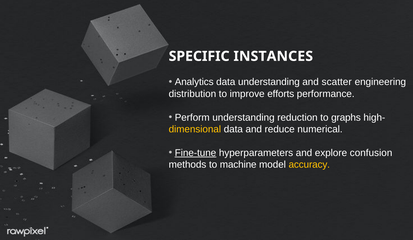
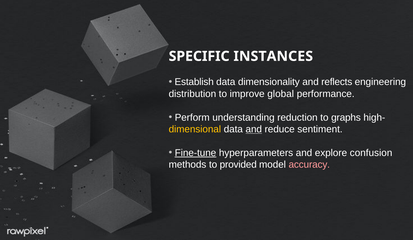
Analytics: Analytics -> Establish
data understanding: understanding -> dimensionality
scatter: scatter -> reflects
efforts: efforts -> global
and at (254, 129) underline: none -> present
numerical: numerical -> sentiment
machine: machine -> provided
accuracy colour: yellow -> pink
